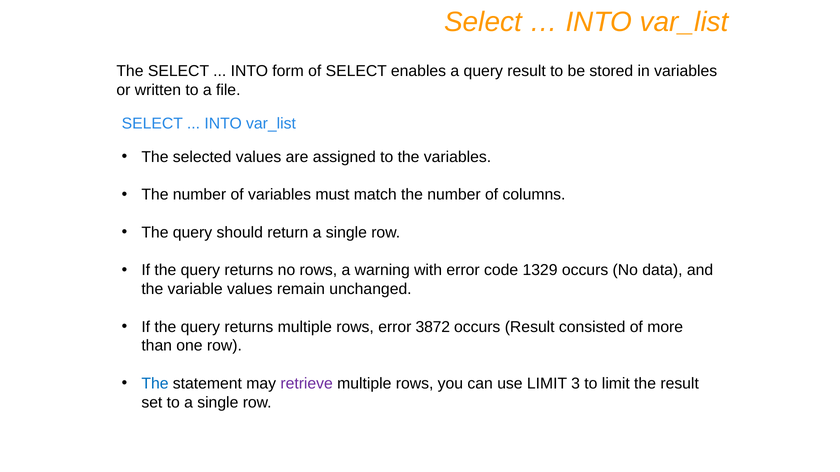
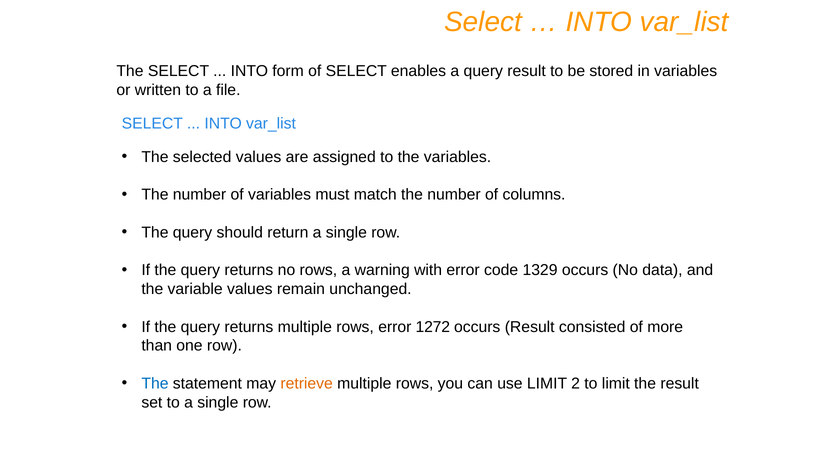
3872: 3872 -> 1272
retrieve colour: purple -> orange
3: 3 -> 2
